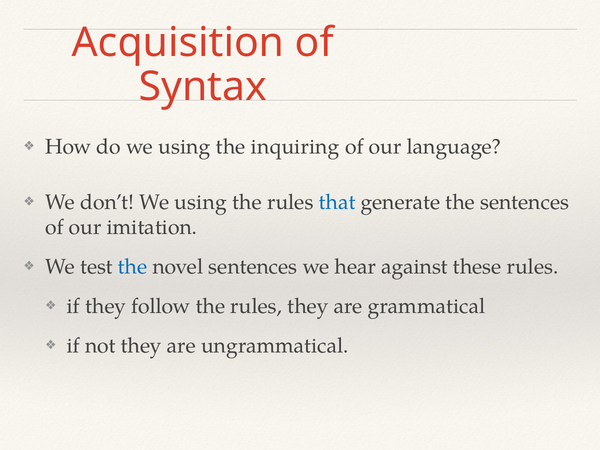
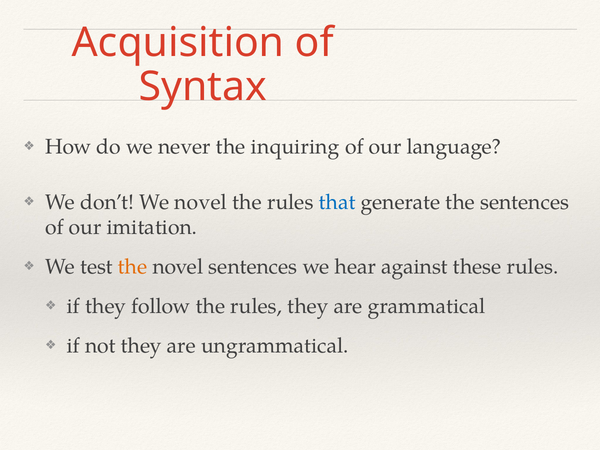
do we using: using -> never
don’t We using: using -> novel
the at (133, 267) colour: blue -> orange
